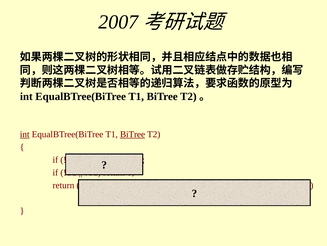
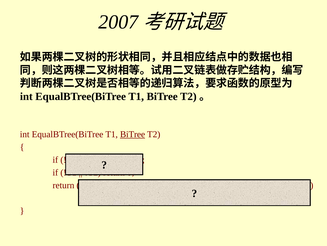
int at (25, 134) underline: present -> none
